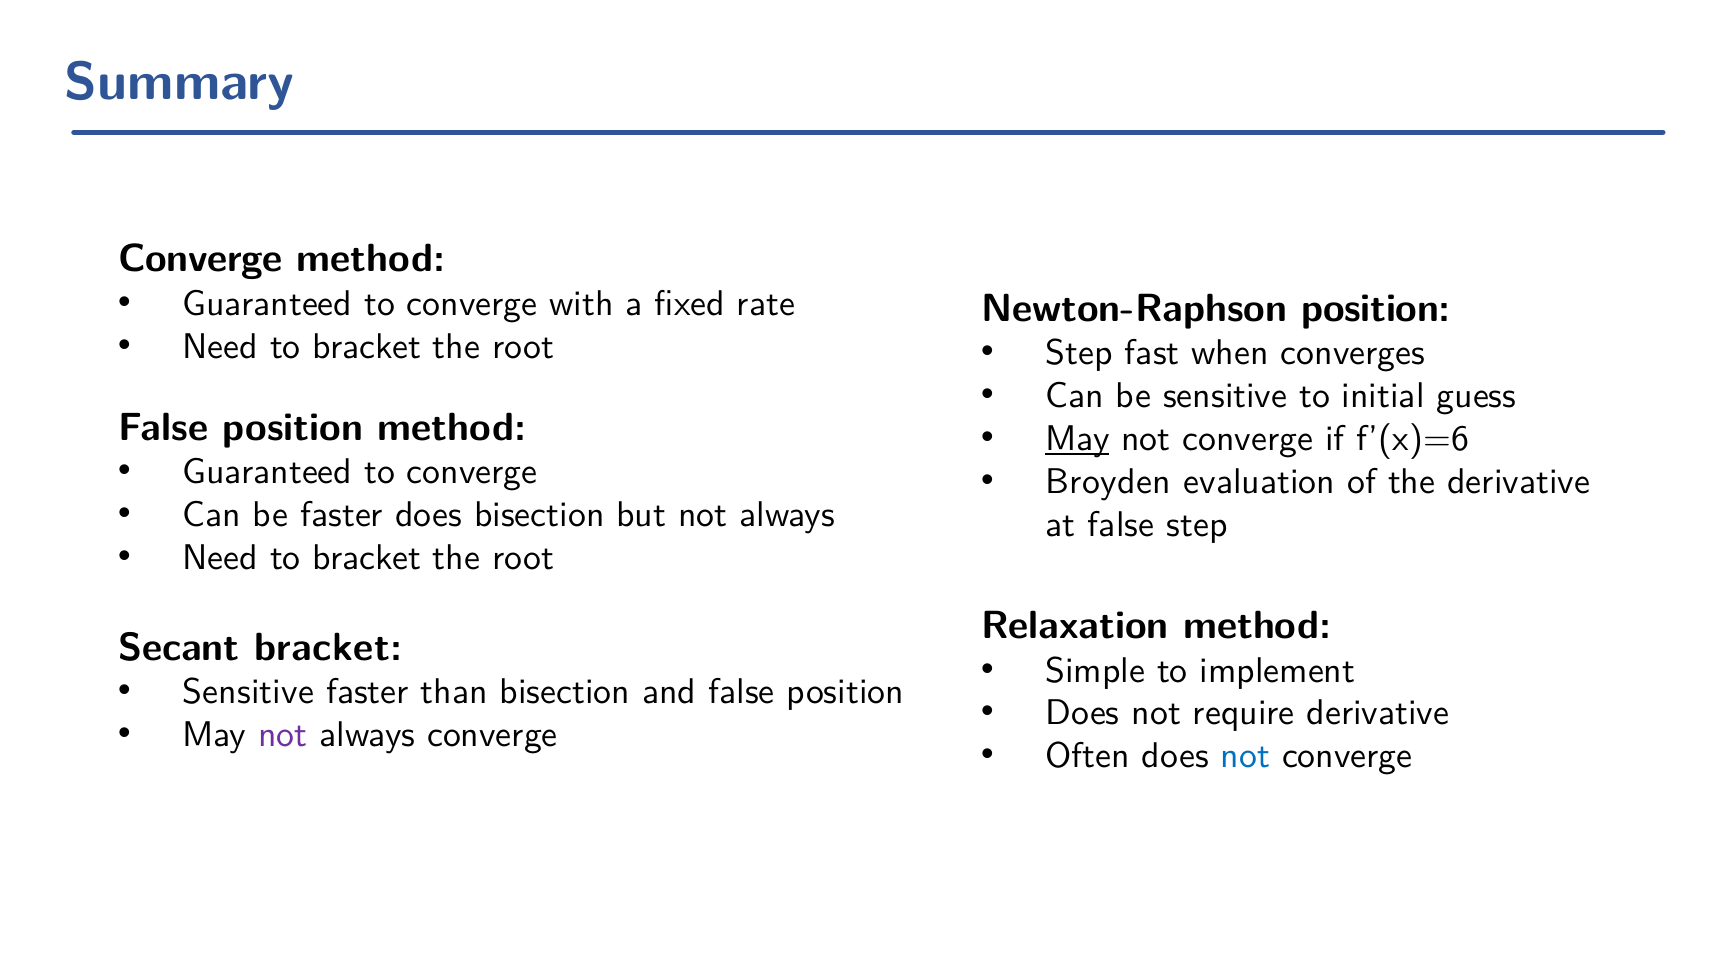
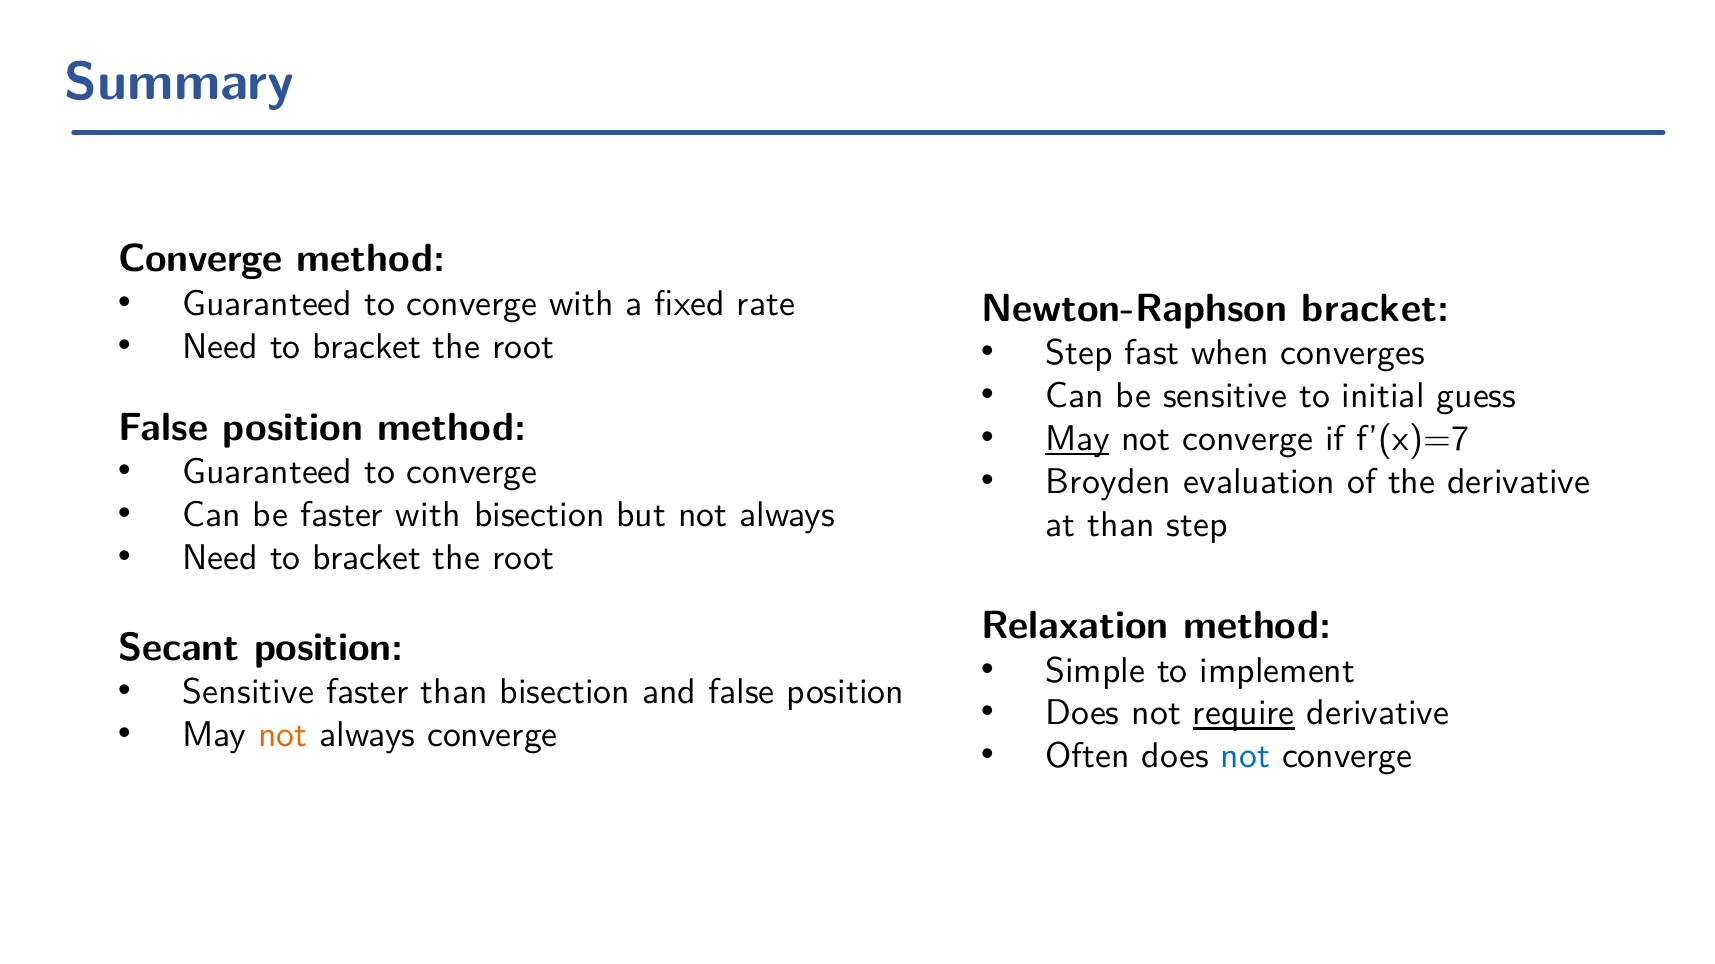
Newton-Raphson position: position -> bracket
f’(x)=6: f’(x)=6 -> f’(x)=7
faster does: does -> with
at false: false -> than
Secant bracket: bracket -> position
require underline: none -> present
not at (283, 735) colour: purple -> orange
